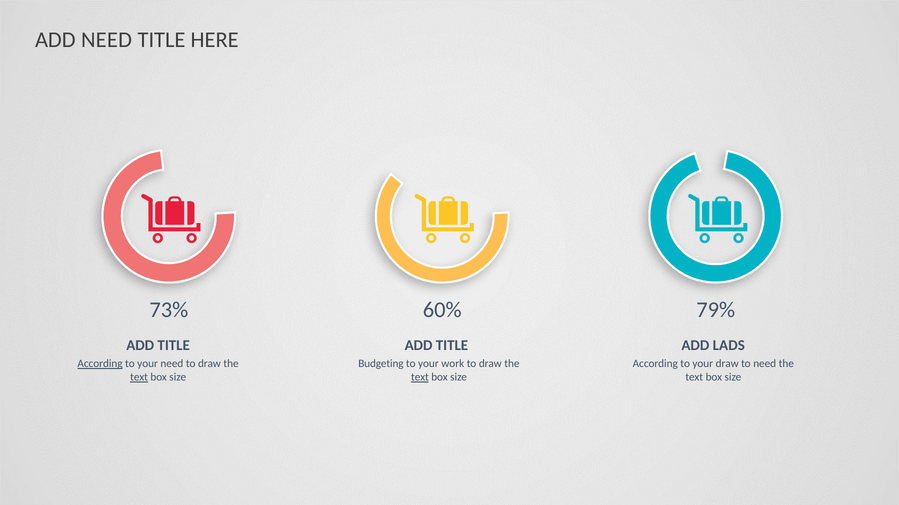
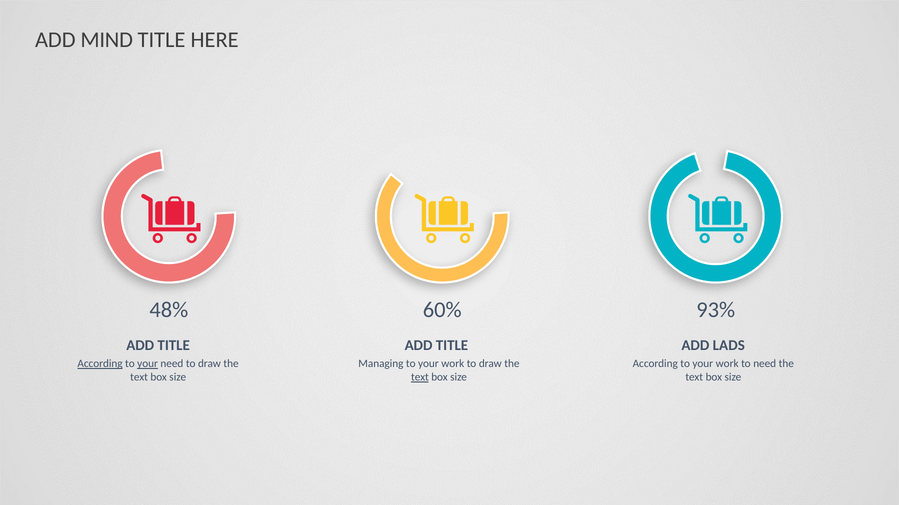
ADD NEED: NEED -> MIND
73%: 73% -> 48%
79%: 79% -> 93%
your at (148, 364) underline: none -> present
Budgeting: Budgeting -> Managing
According to your draw: draw -> work
text at (139, 378) underline: present -> none
